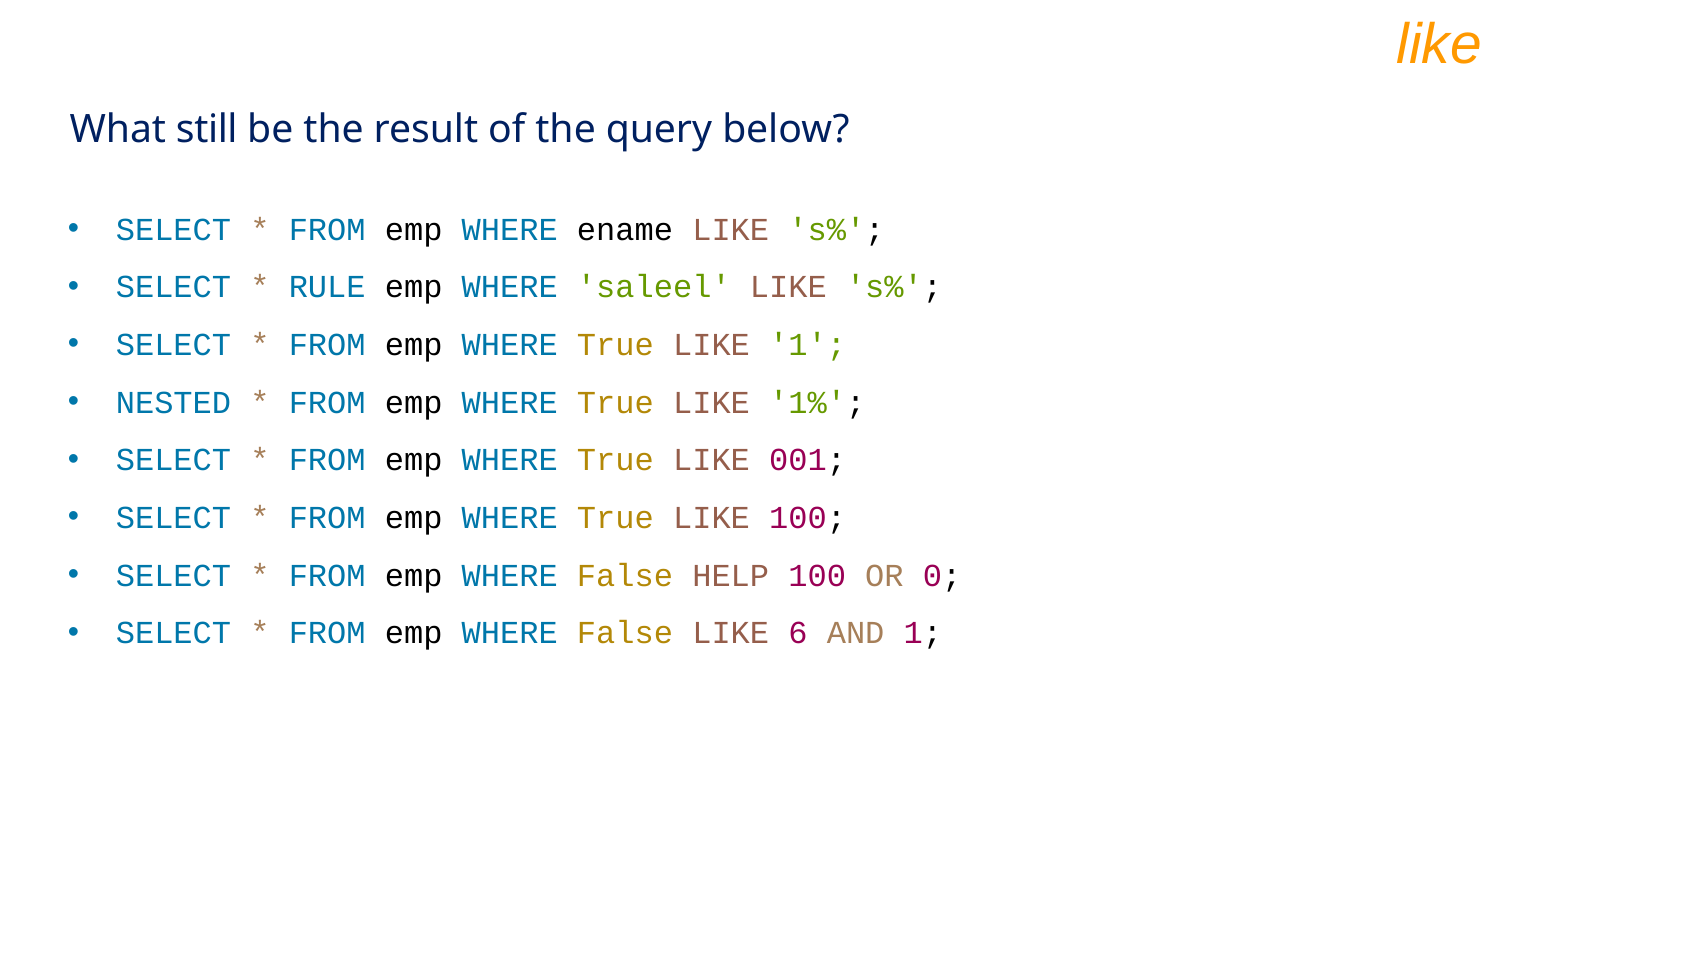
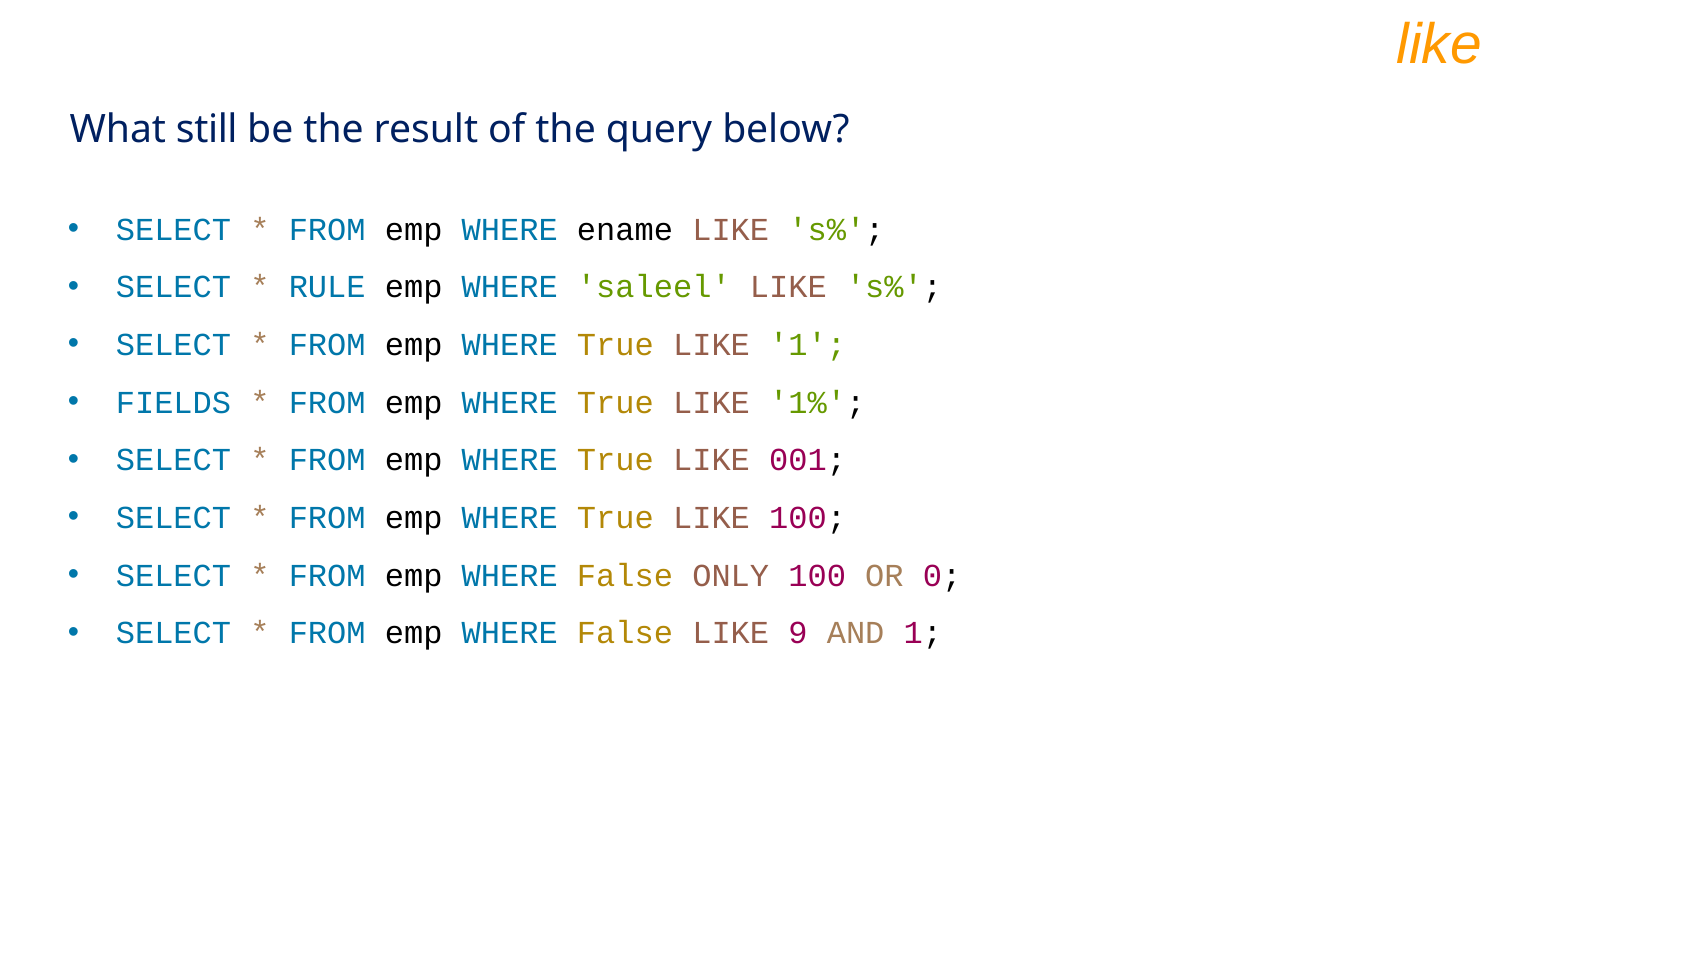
NESTED: NESTED -> FIELDS
HELP: HELP -> ONLY
6: 6 -> 9
